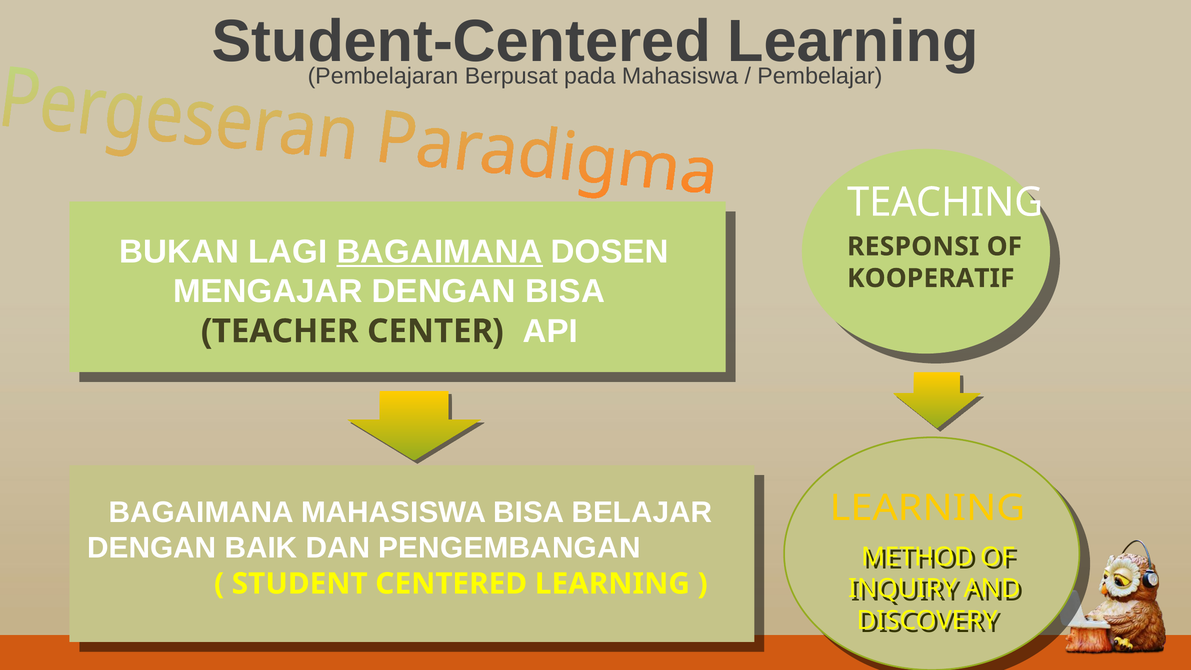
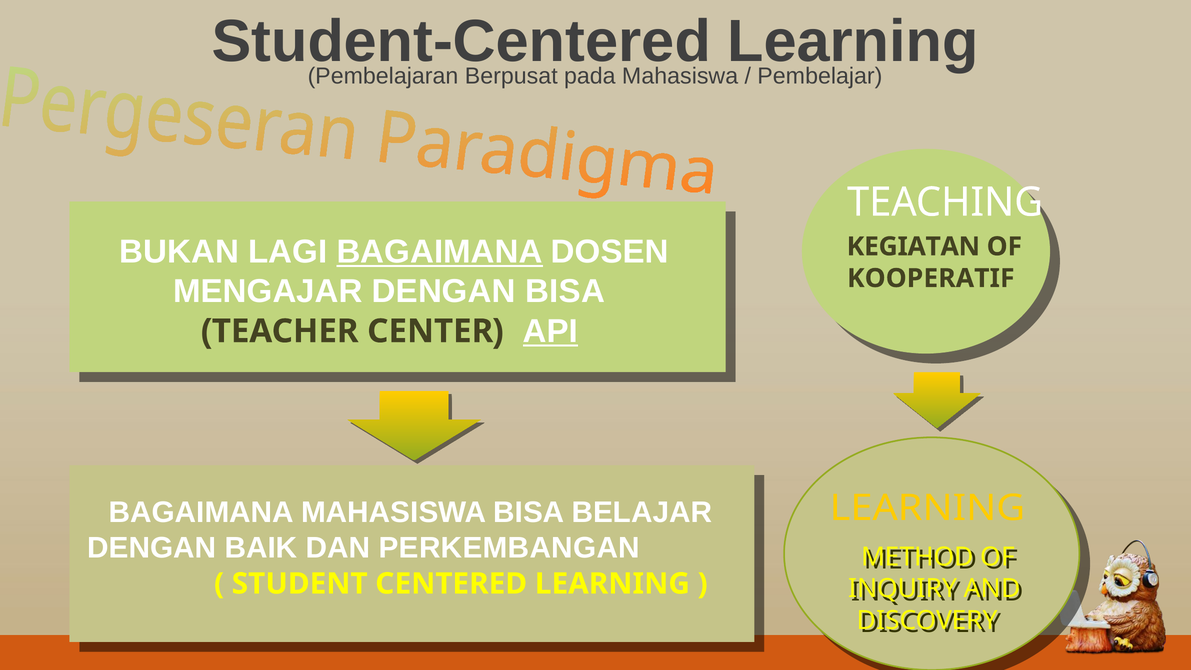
RESPONSI: RESPONSI -> KEGIATAN
API underline: none -> present
PENGEMBANGAN: PENGEMBANGAN -> PERKEMBANGAN
